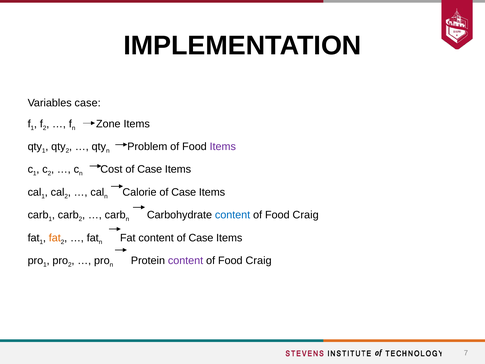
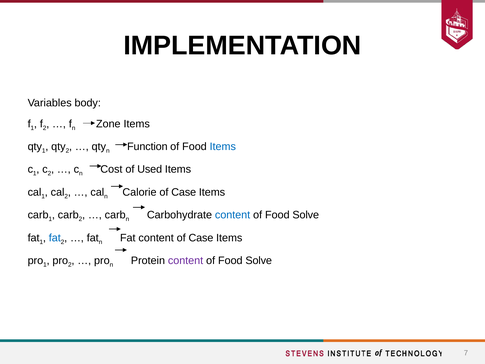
Variables case: case -> body
Problem: Problem -> Function
Items at (223, 147) colour: purple -> blue
Cost of Case: Case -> Used
Craig at (306, 215): Craig -> Solve
fat at (55, 238) colour: orange -> blue
Craig at (259, 260): Craig -> Solve
